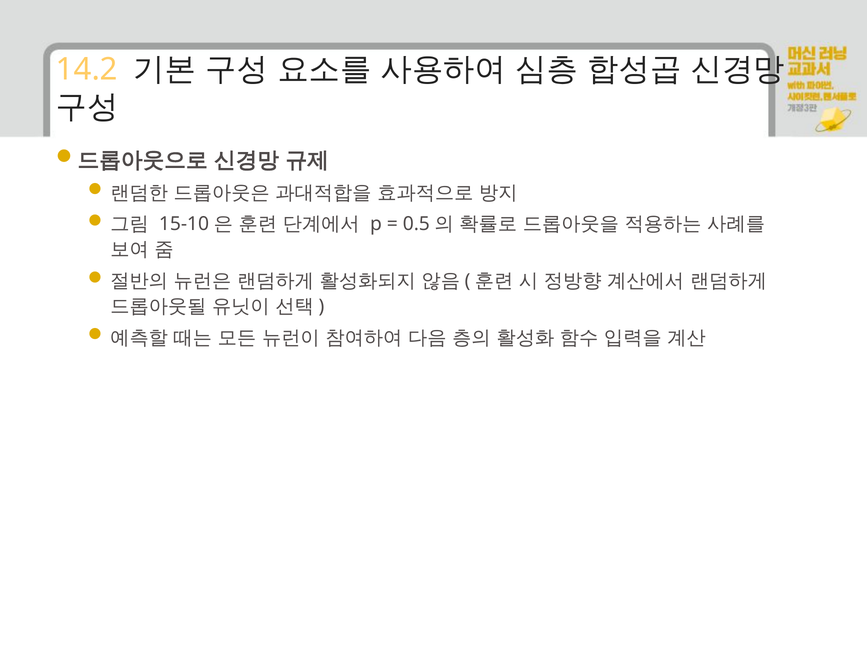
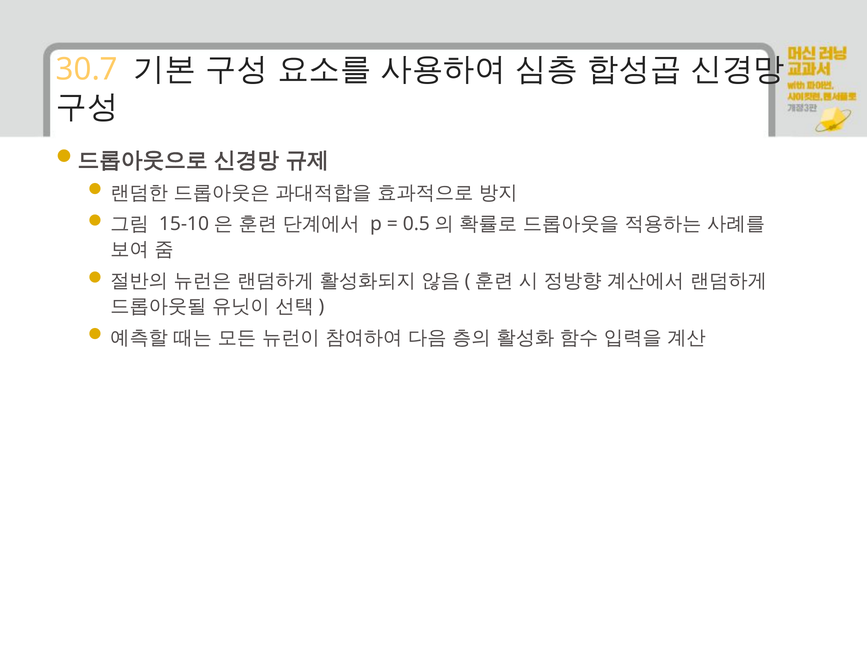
14.2: 14.2 -> 30.7
